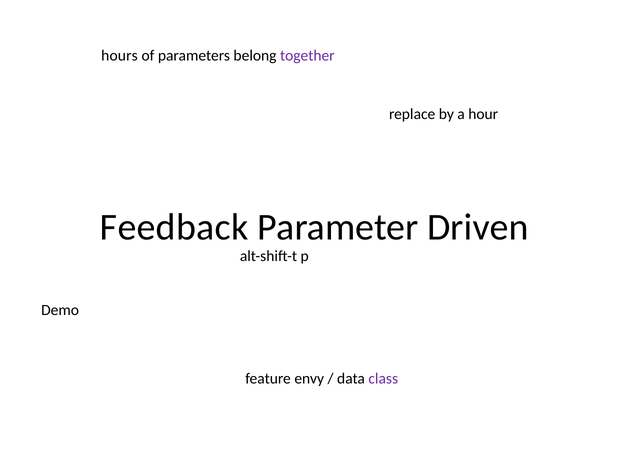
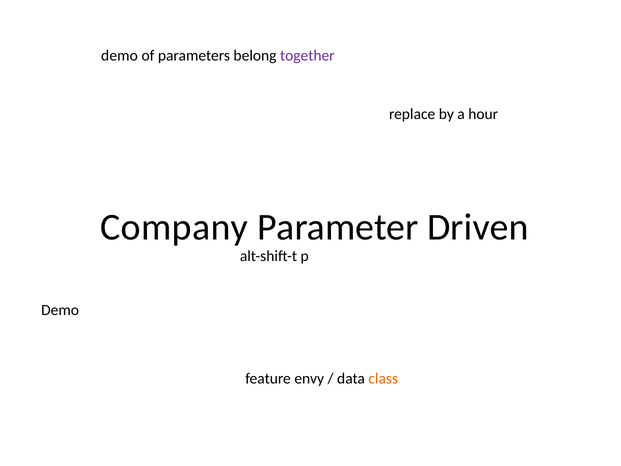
hours at (120, 56): hours -> demo
Feedback: Feedback -> Company
class colour: purple -> orange
